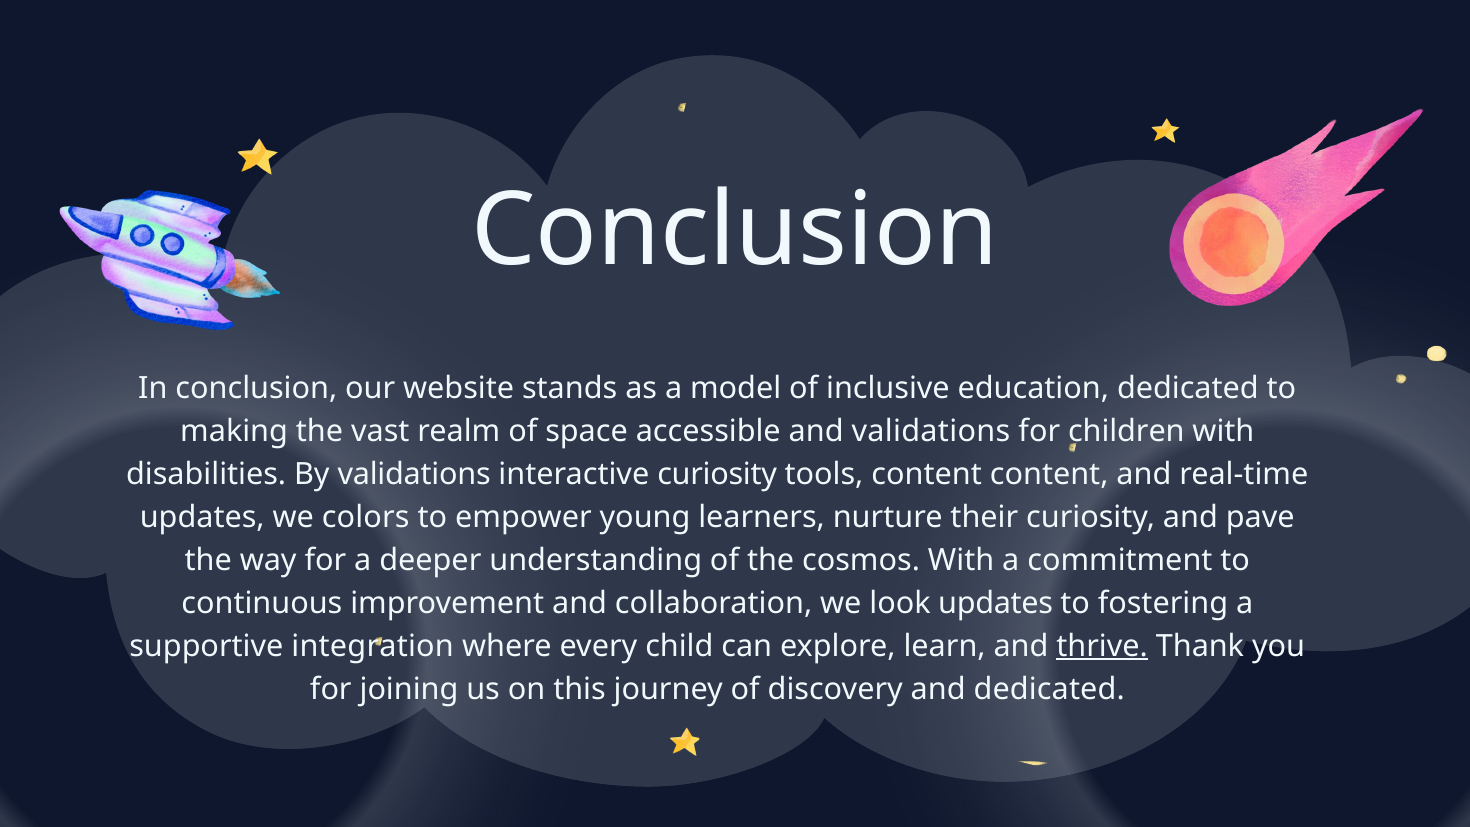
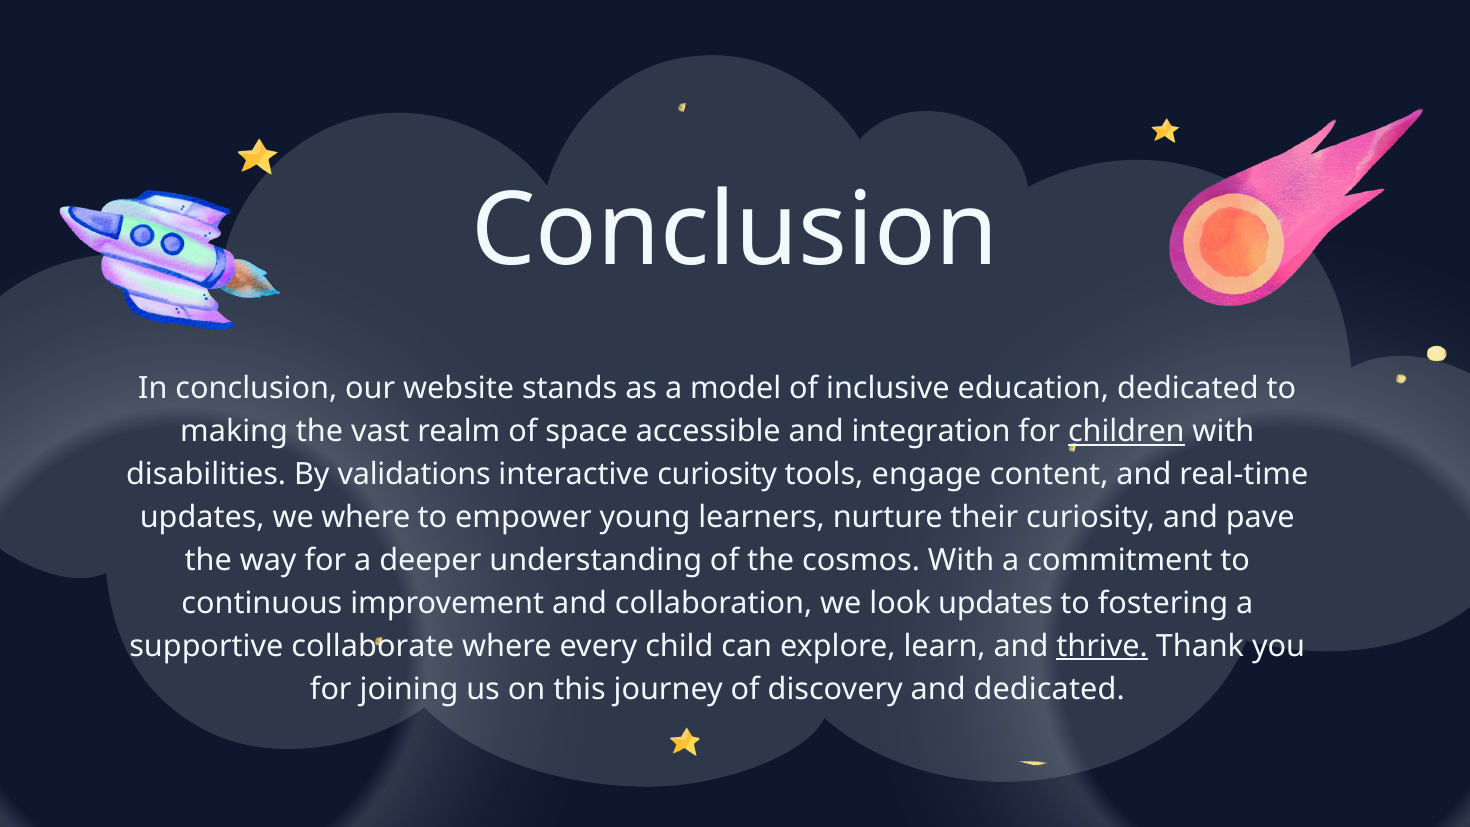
and validations: validations -> integration
children underline: none -> present
tools content: content -> engage
we colors: colors -> where
integration: integration -> collaborate
